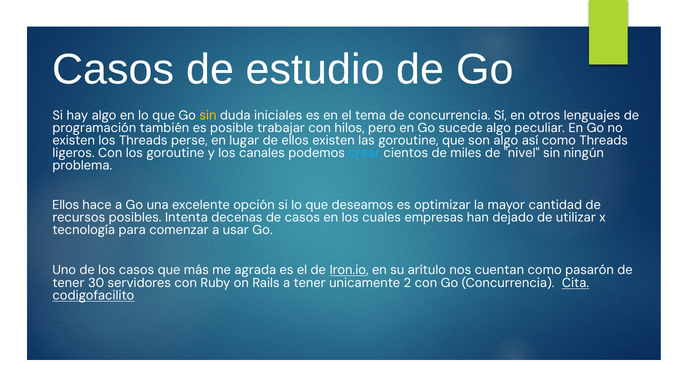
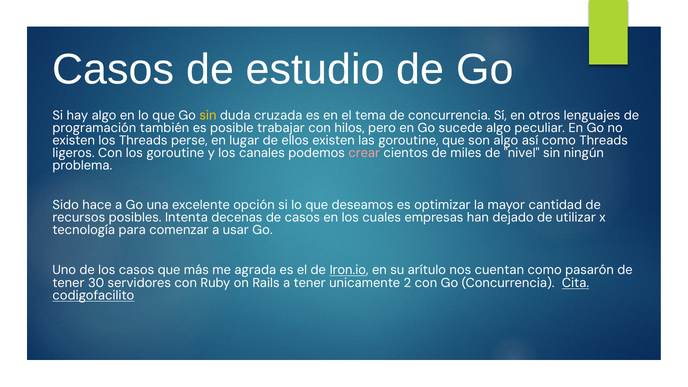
iniciales: iniciales -> cruzada
crear colour: light blue -> pink
Ellos at (66, 205): Ellos -> Sido
